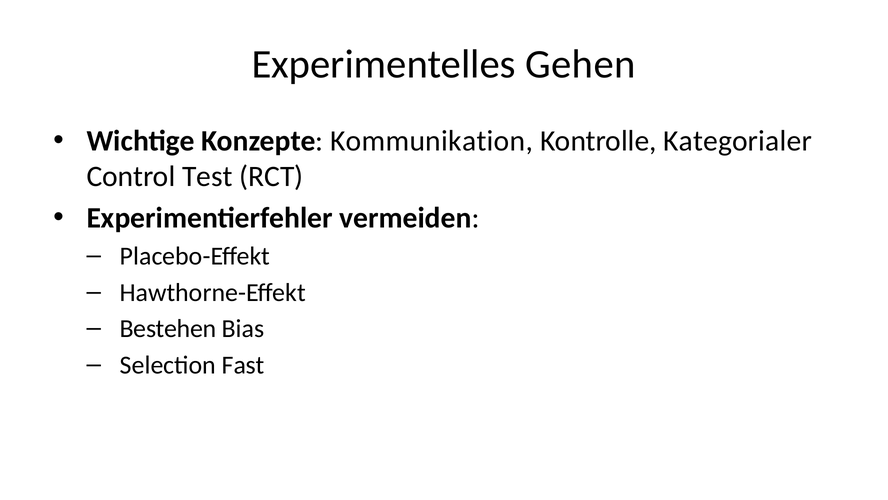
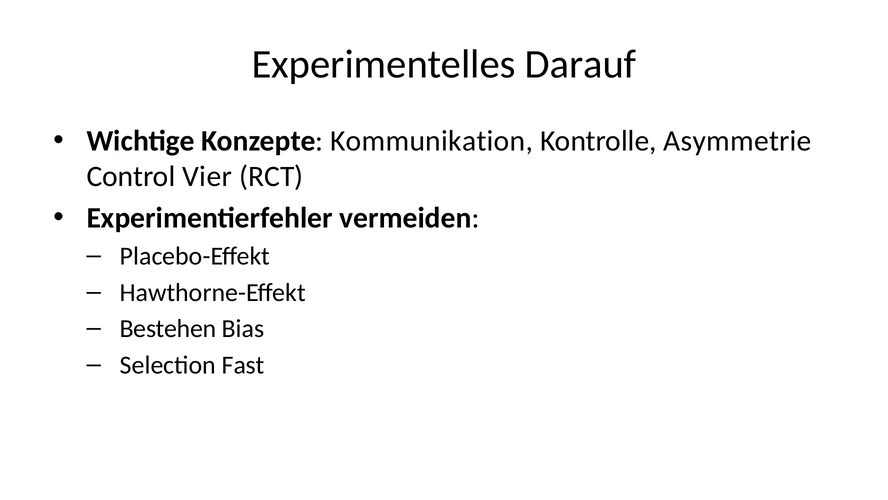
Gehen: Gehen -> Darauf
Kategorialer: Kategorialer -> Asymmetrie
Test: Test -> Vier
